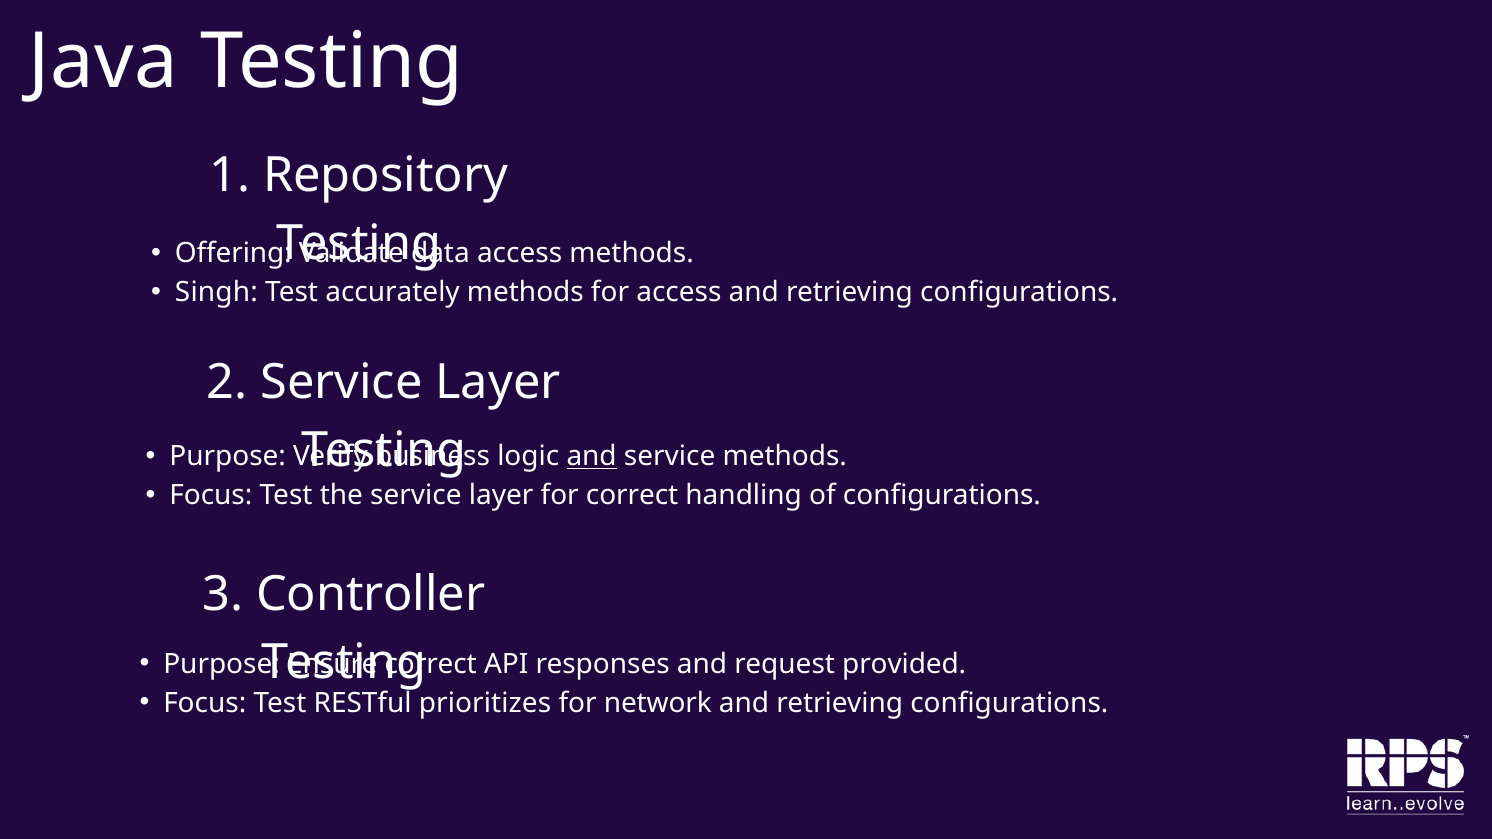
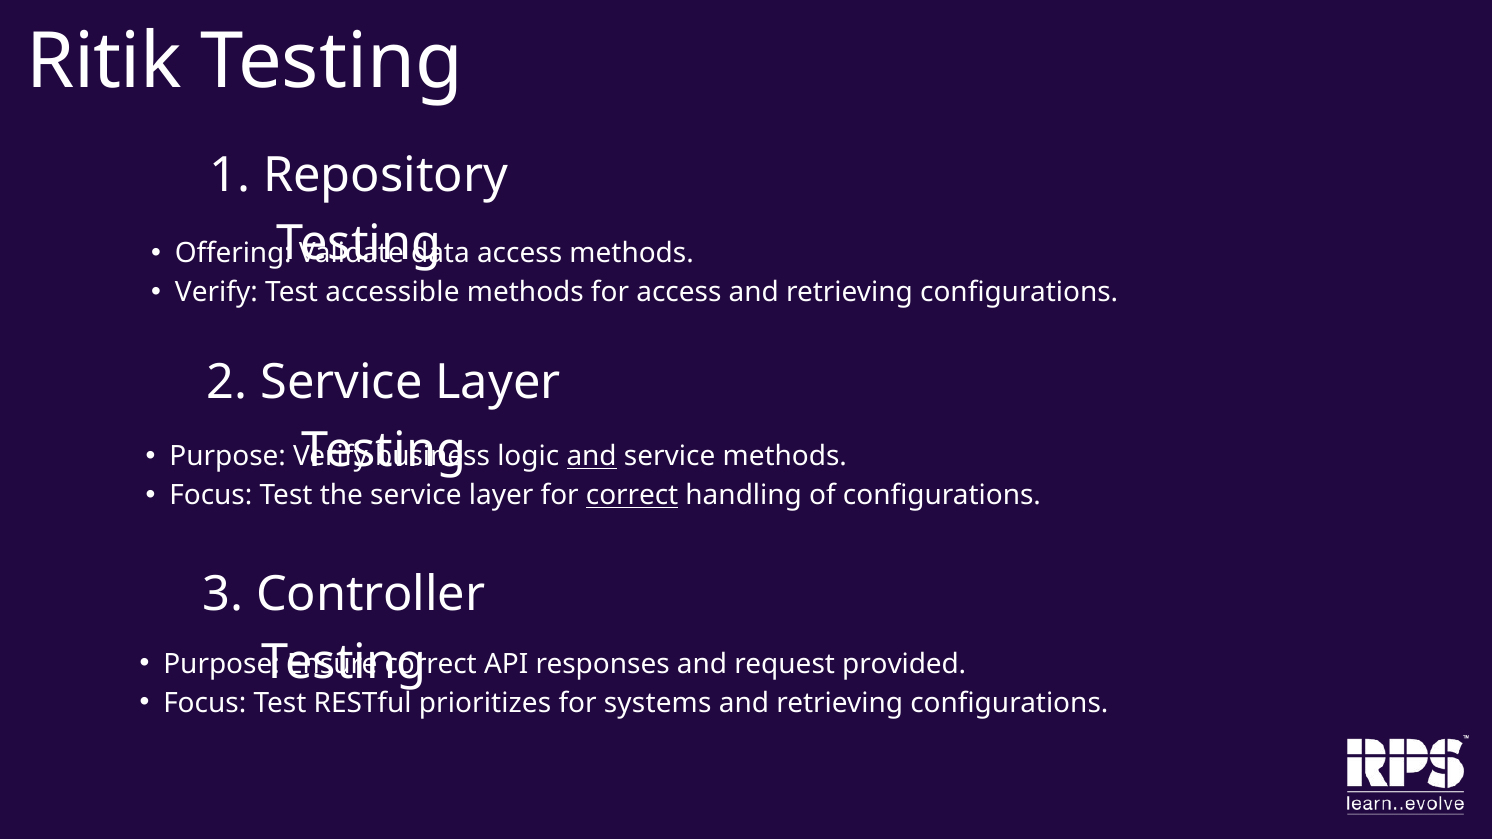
Java: Java -> Ritik
Singh at (216, 293): Singh -> Verify
accurately: accurately -> accessible
correct at (632, 496) underline: none -> present
network: network -> systems
